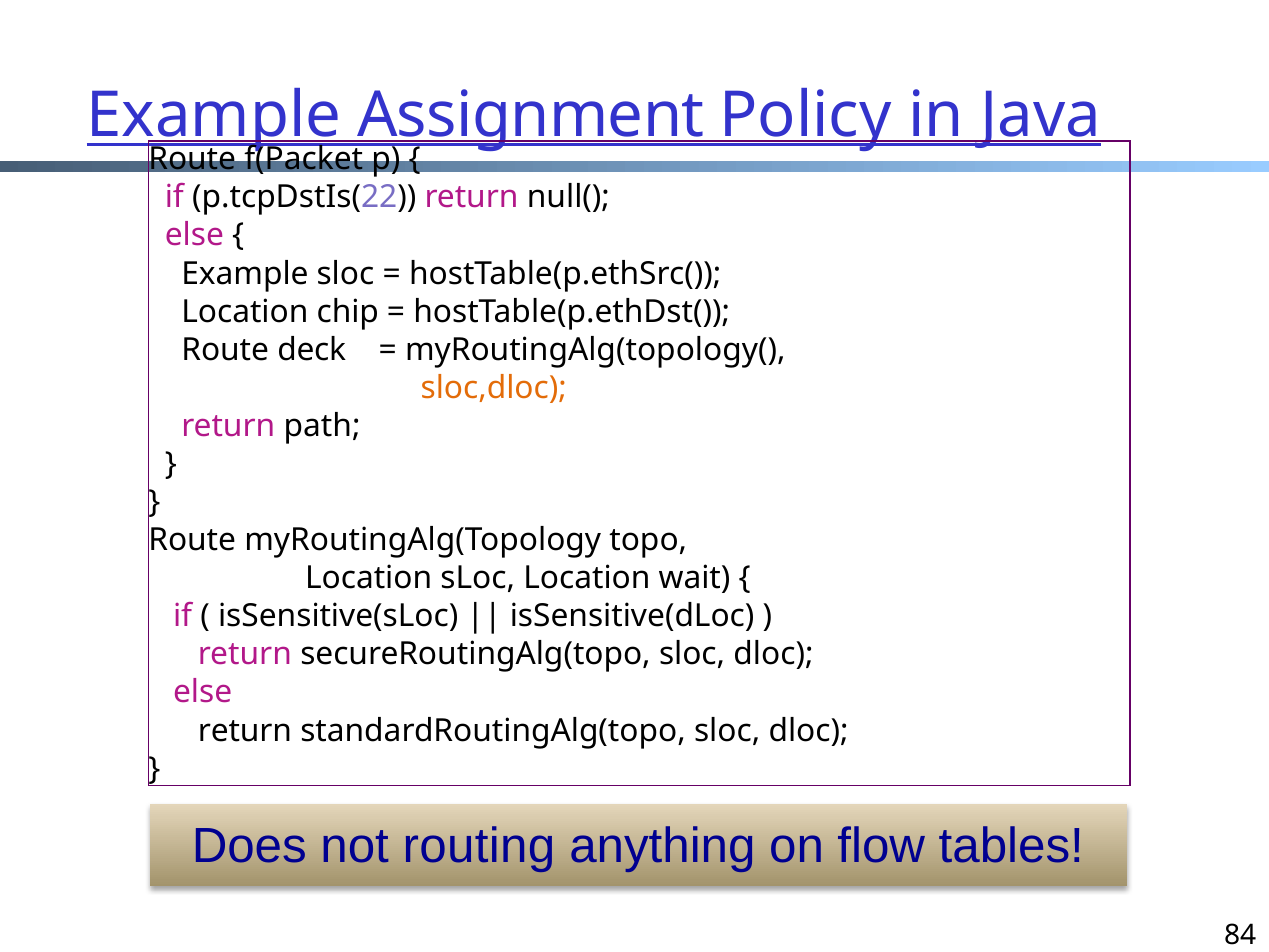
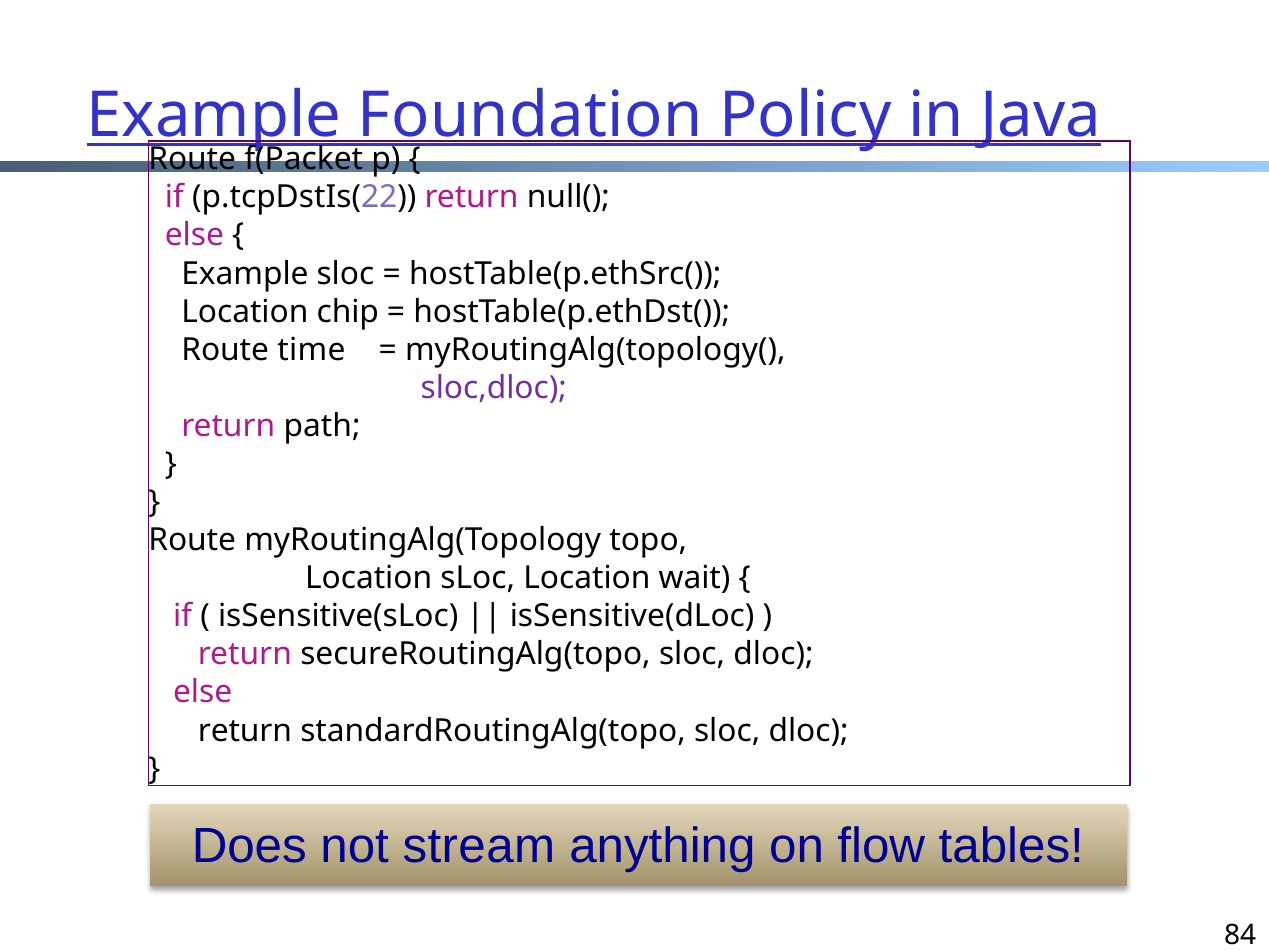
Assignment: Assignment -> Foundation
deck: deck -> time
sloc,dloc colour: orange -> purple
routing: routing -> stream
